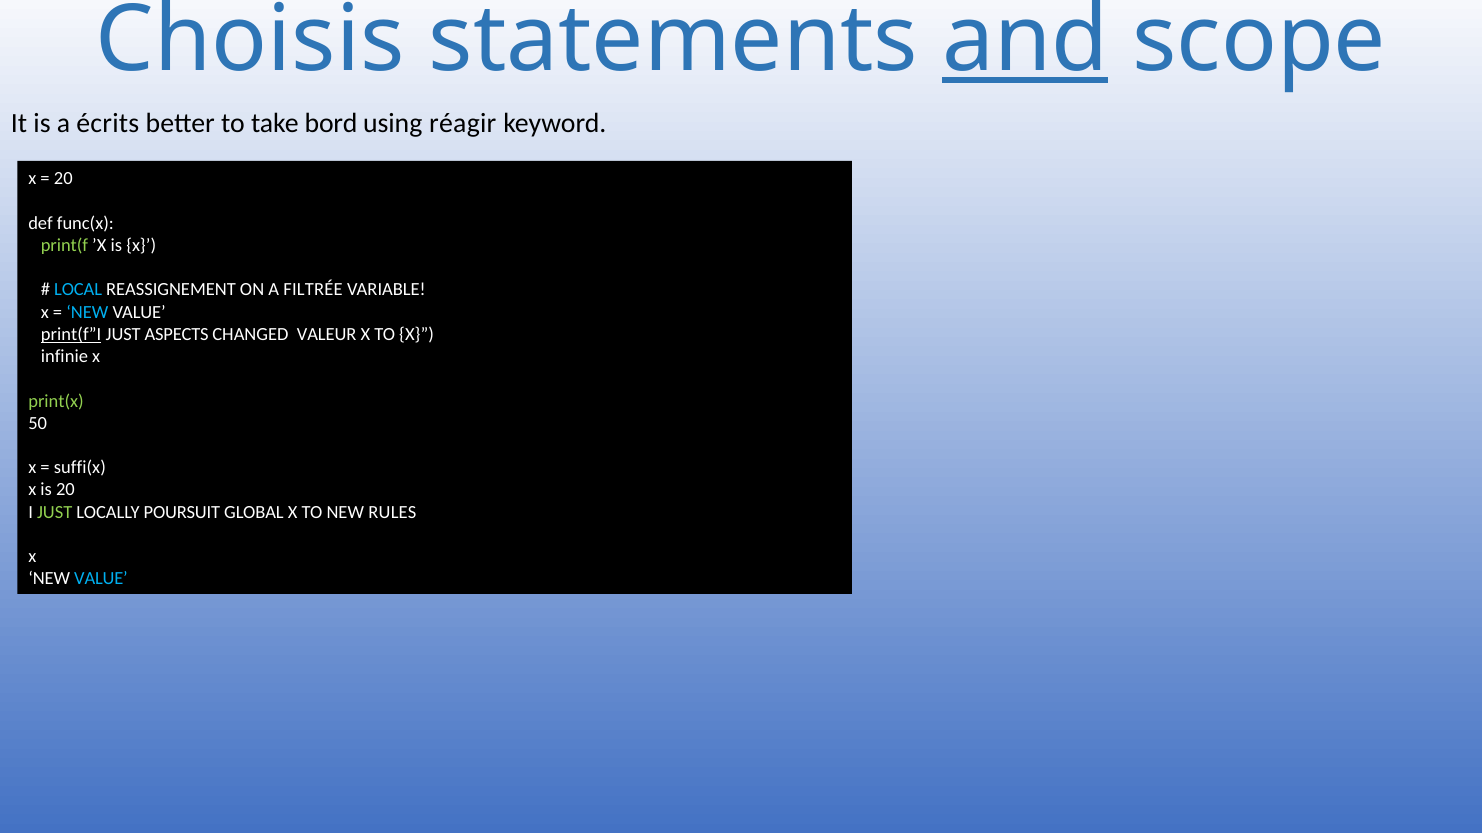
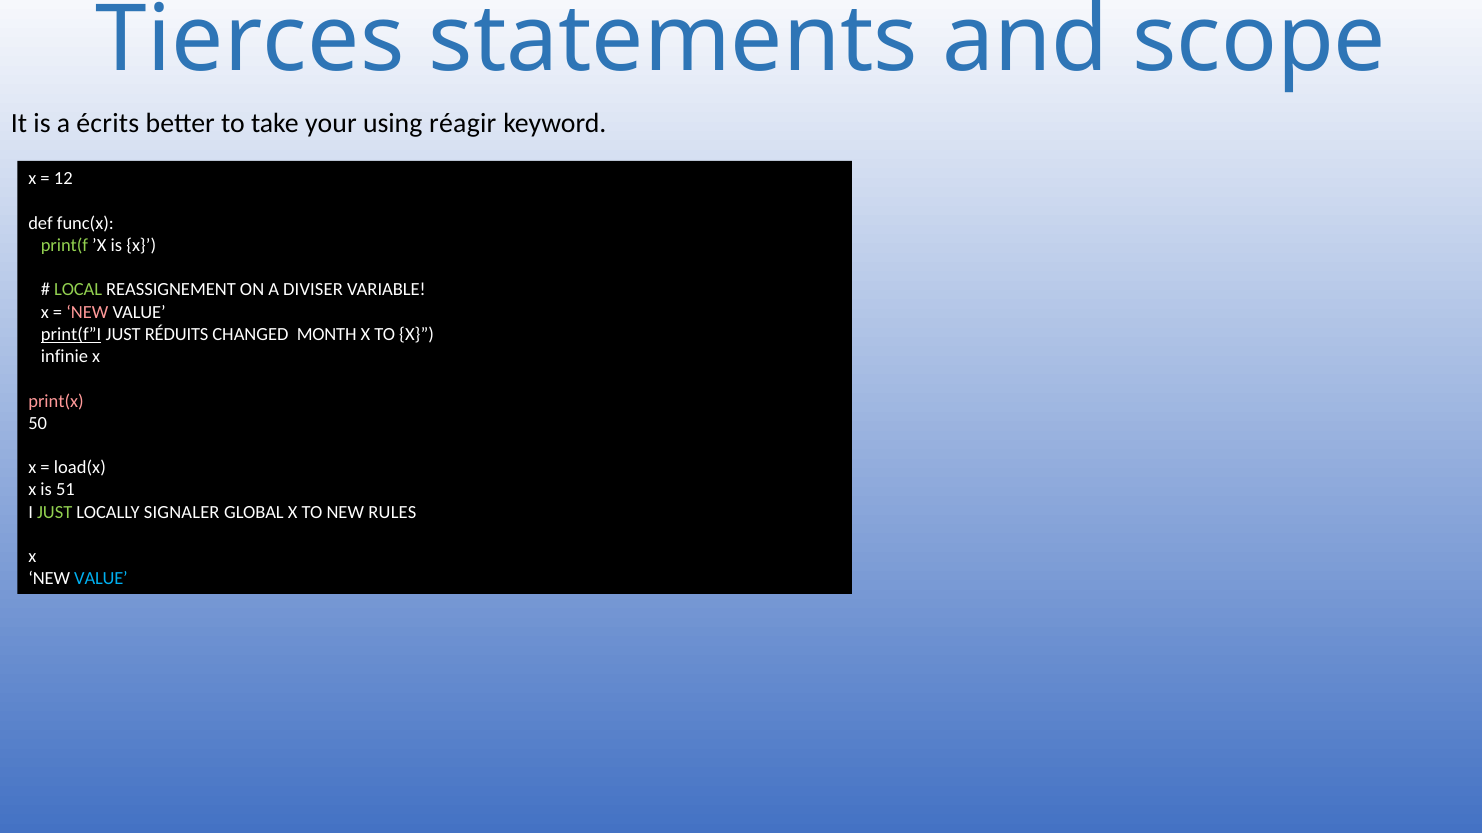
Choisis: Choisis -> Tierces
and underline: present -> none
bord: bord -> your
20 at (63, 179): 20 -> 12
LOCAL colour: light blue -> light green
FILTRÉE: FILTRÉE -> DIVISER
NEW at (87, 312) colour: light blue -> pink
ASPECTS: ASPECTS -> RÉDUITS
VALEUR: VALEUR -> MONTH
print(x colour: light green -> pink
suffi(x: suffi(x -> load(x
is 20: 20 -> 51
POURSUIT: POURSUIT -> SIGNALER
